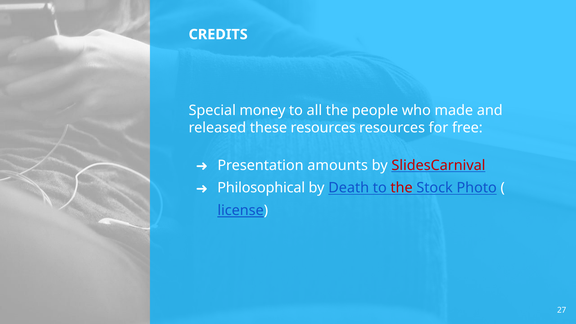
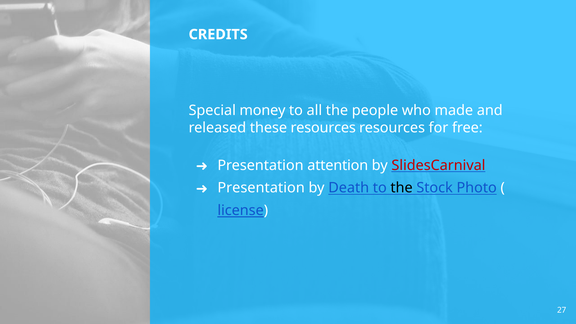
amounts: amounts -> attention
Philosophical at (261, 188): Philosophical -> Presentation
the at (402, 188) colour: red -> black
